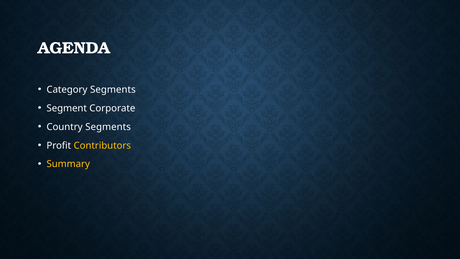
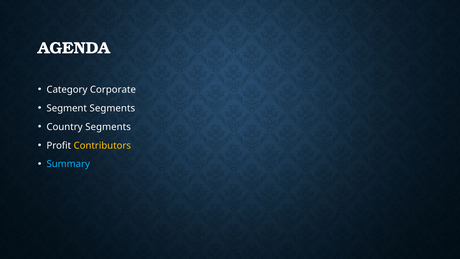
Category Segments: Segments -> Corporate
Segment Corporate: Corporate -> Segments
Summary colour: yellow -> light blue
